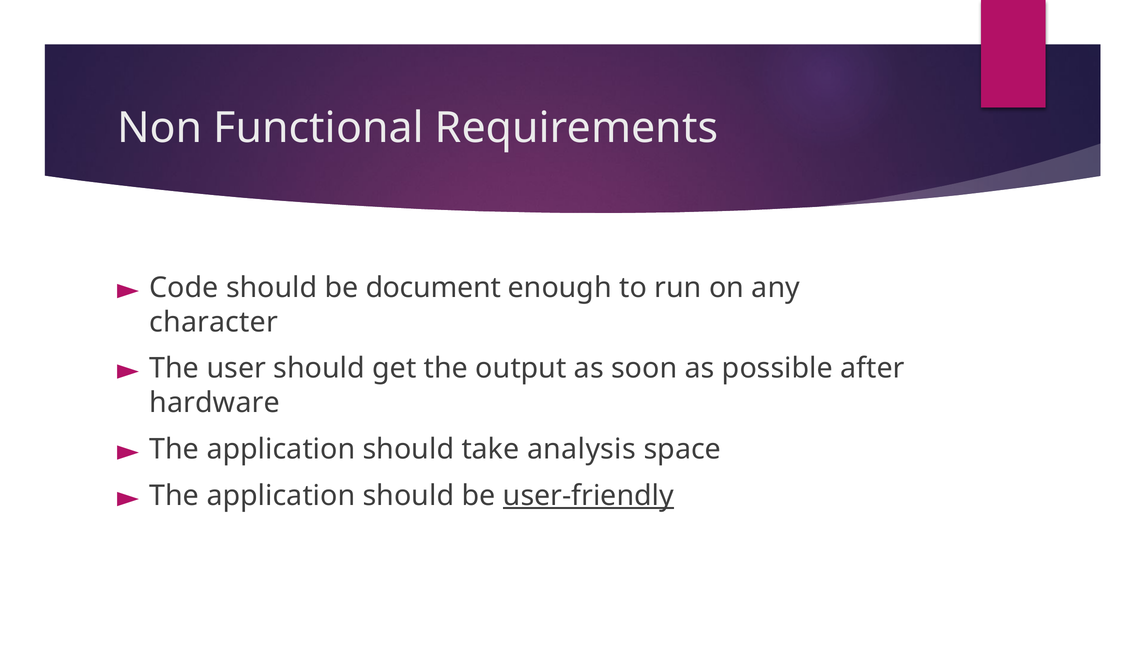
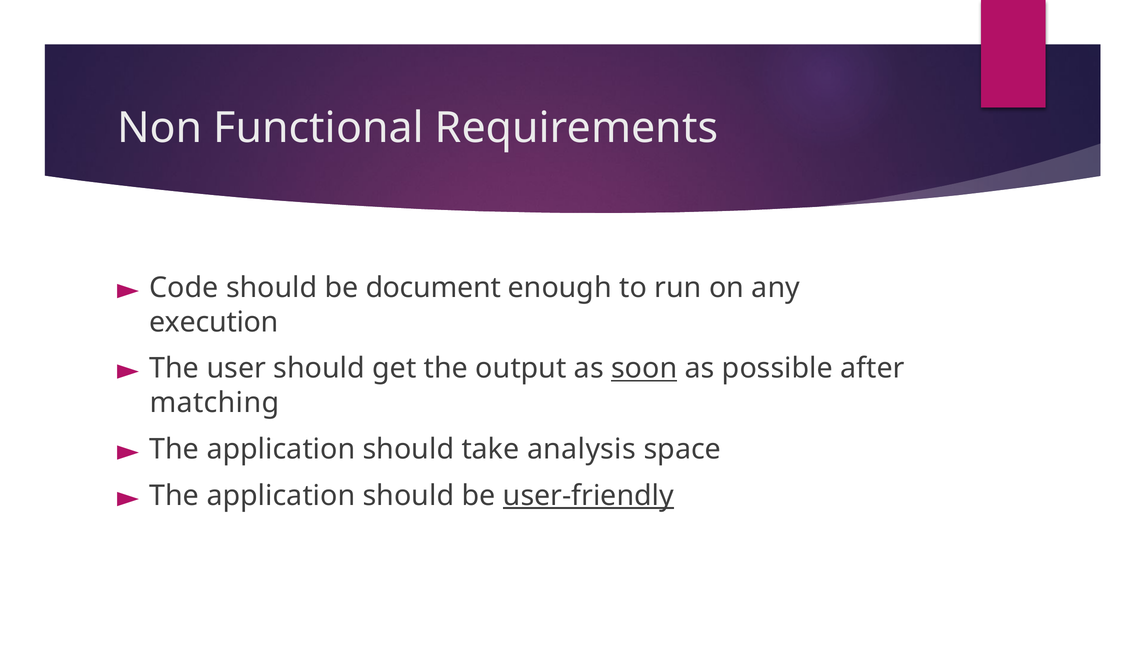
character: character -> execution
soon underline: none -> present
hardware: hardware -> matching
